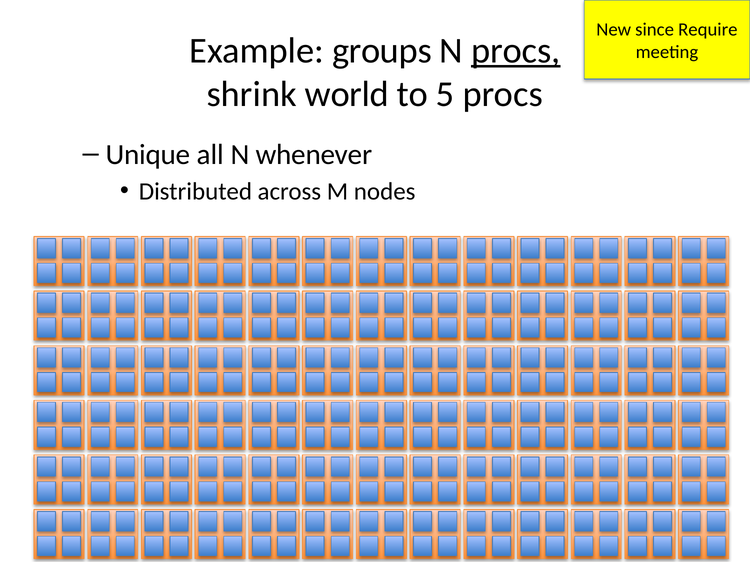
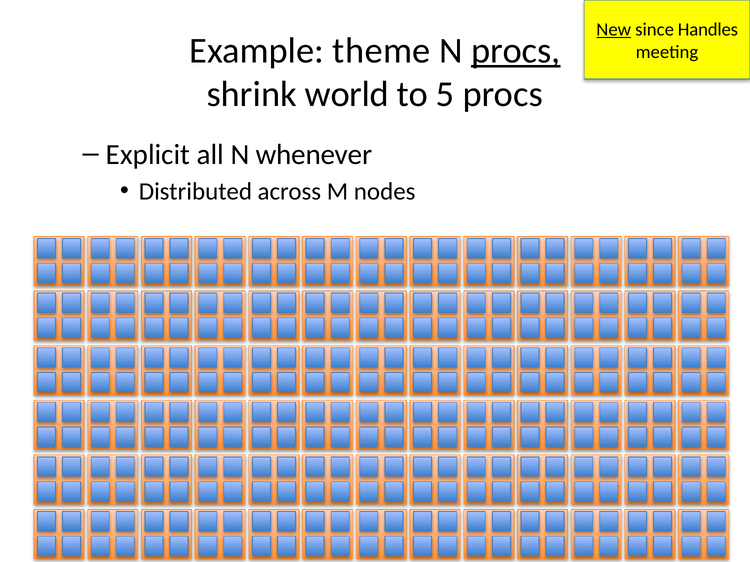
New underline: none -> present
Require: Require -> Handles
groups: groups -> theme
Unique: Unique -> Explicit
